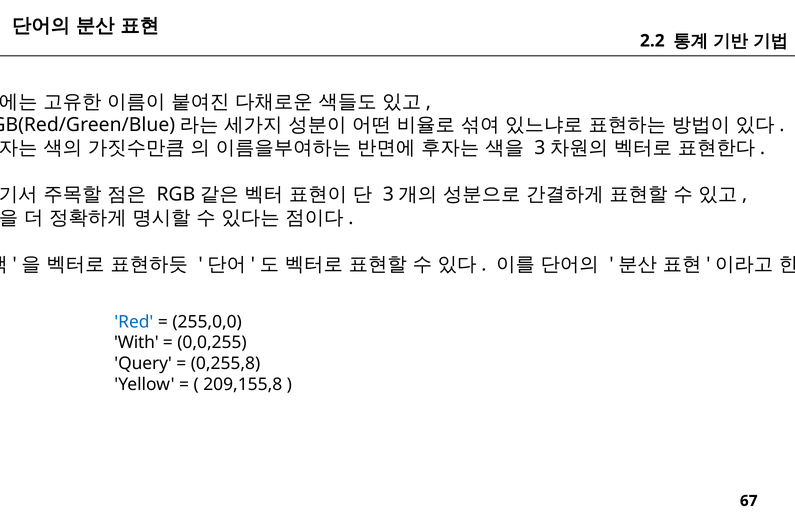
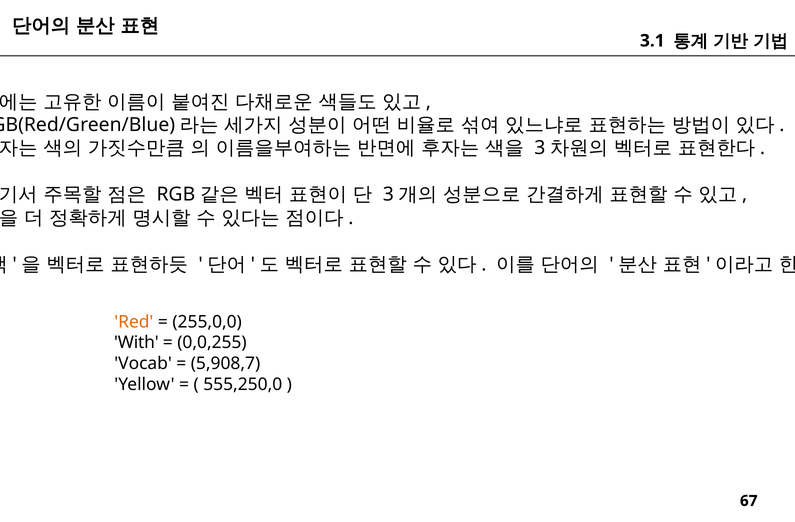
2.2: 2.2 -> 3.1
Red colour: blue -> orange
Query: Query -> Vocab
0,255,8: 0,255,8 -> 5,908,7
209,155,8: 209,155,8 -> 555,250,0
